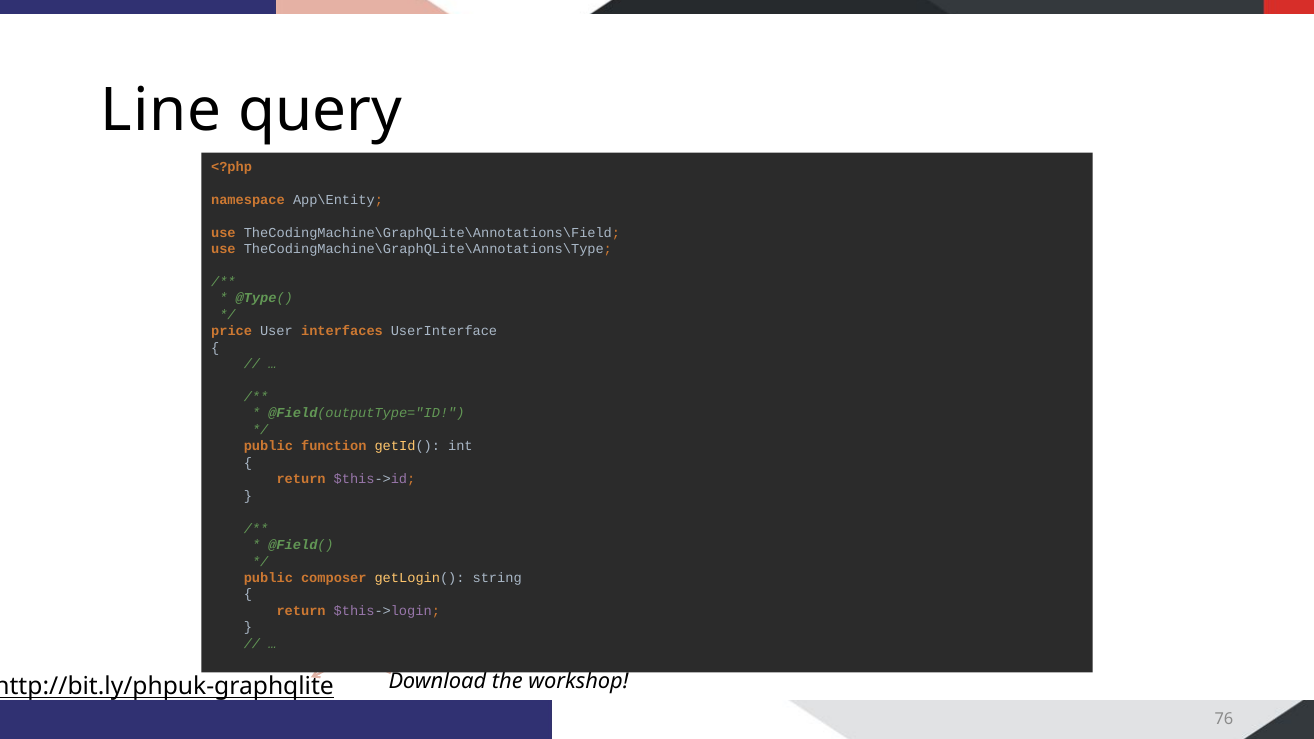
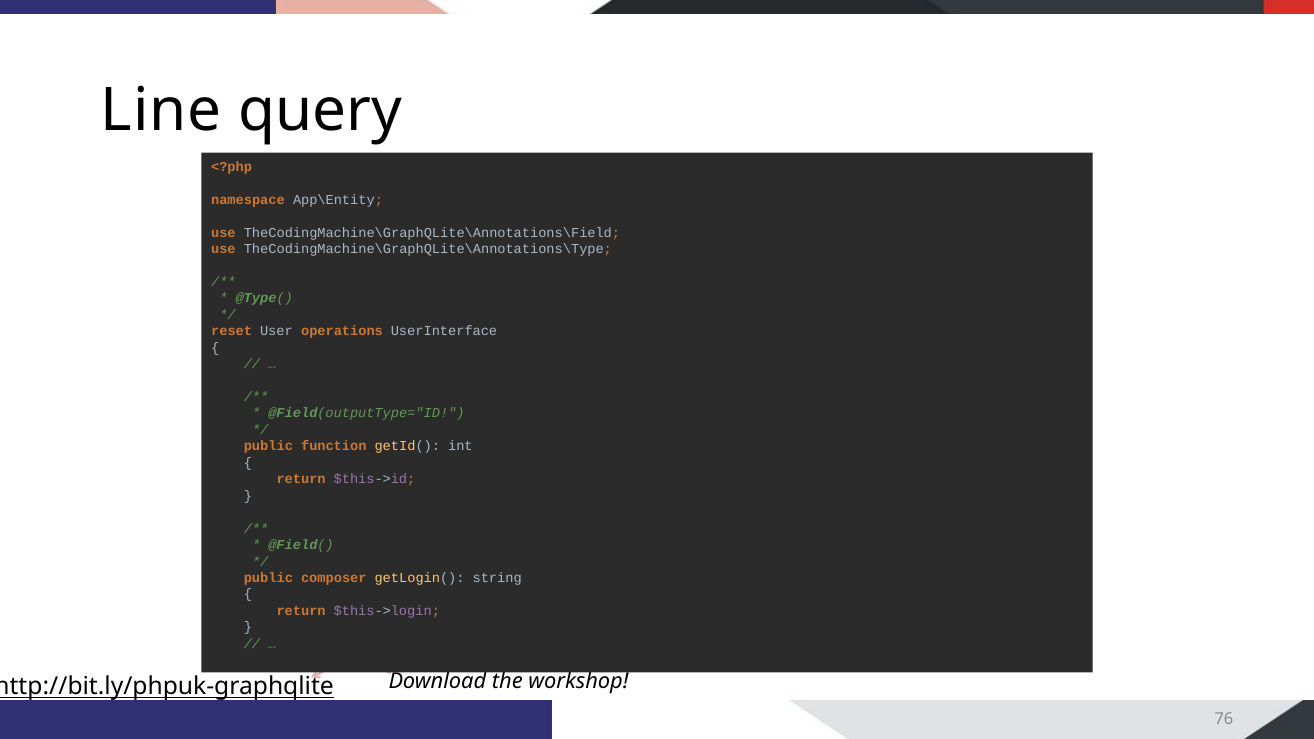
price: price -> reset
interfaces: interfaces -> operations
